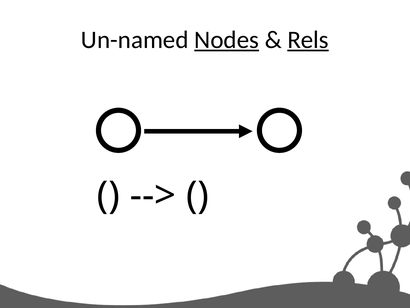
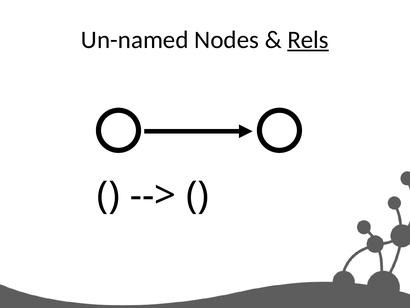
Nodes underline: present -> none
